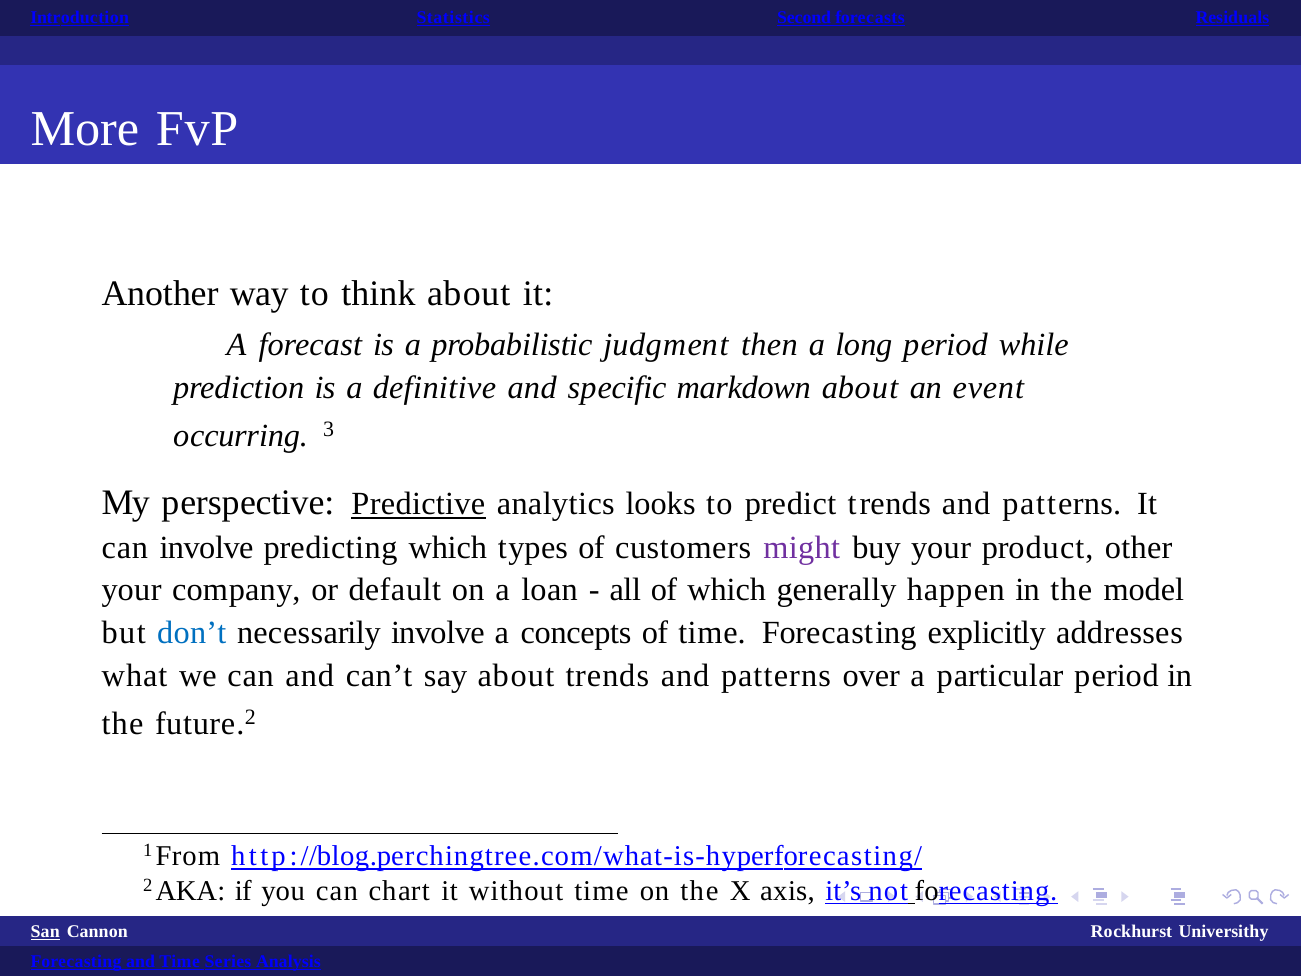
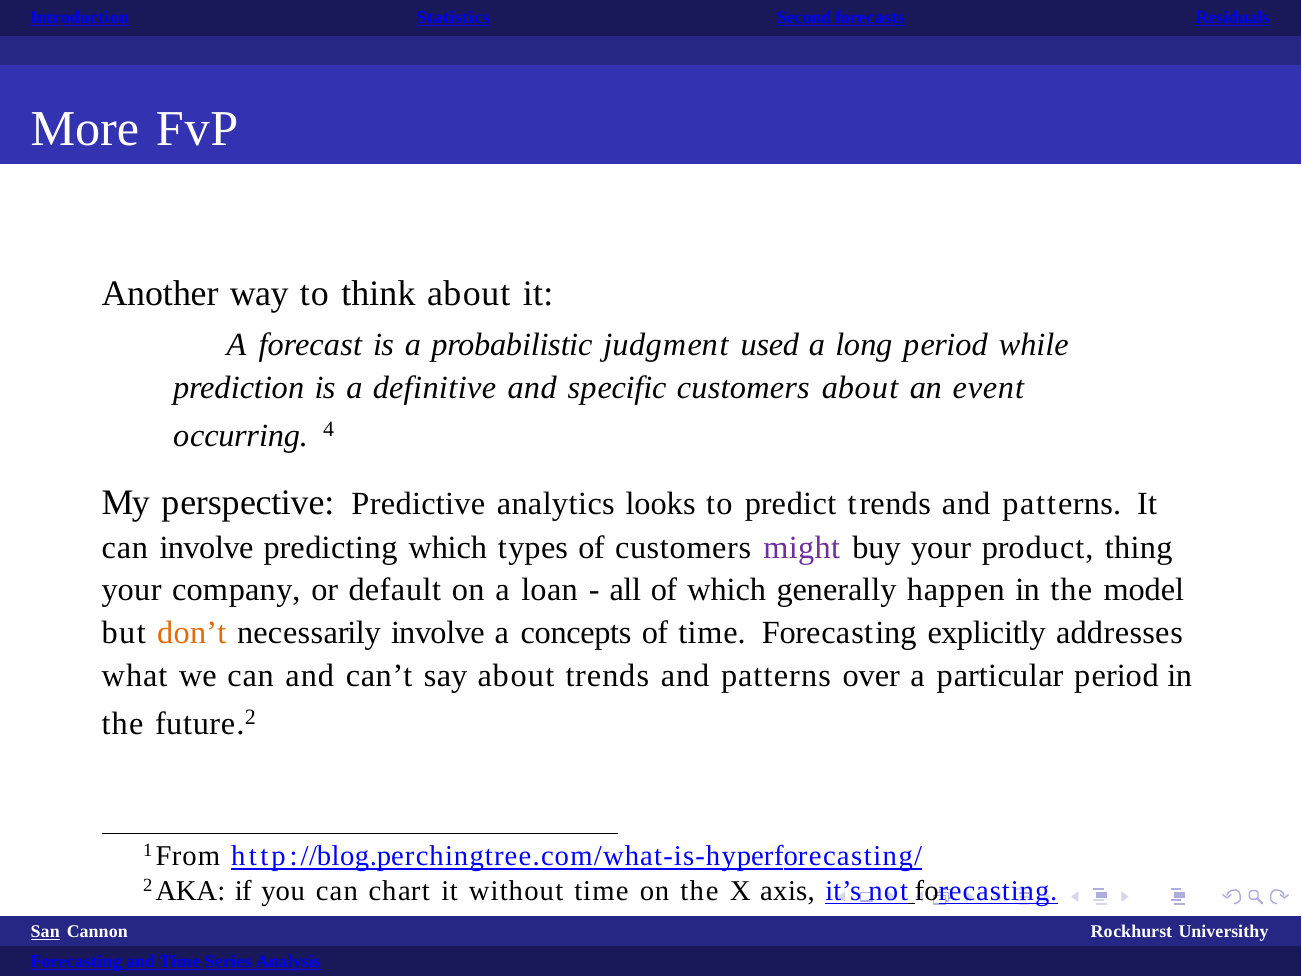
then: then -> used
specific markdown: markdown -> customers
3: 3 -> 4
Predictive underline: present -> none
other: other -> thing
don’t colour: blue -> orange
